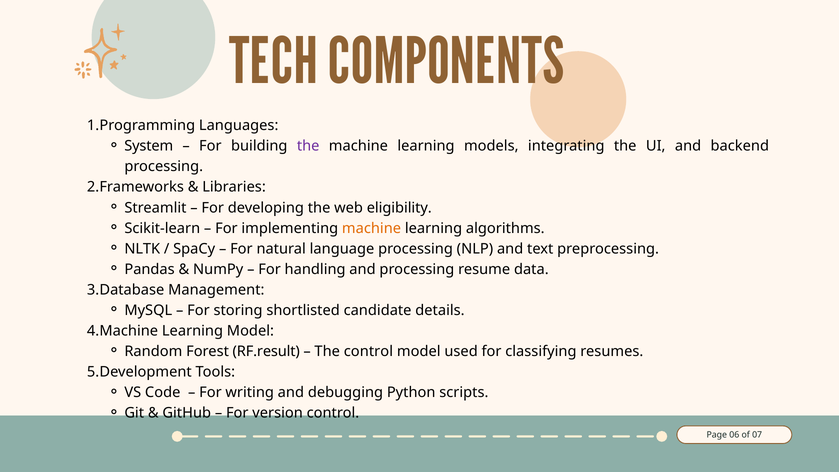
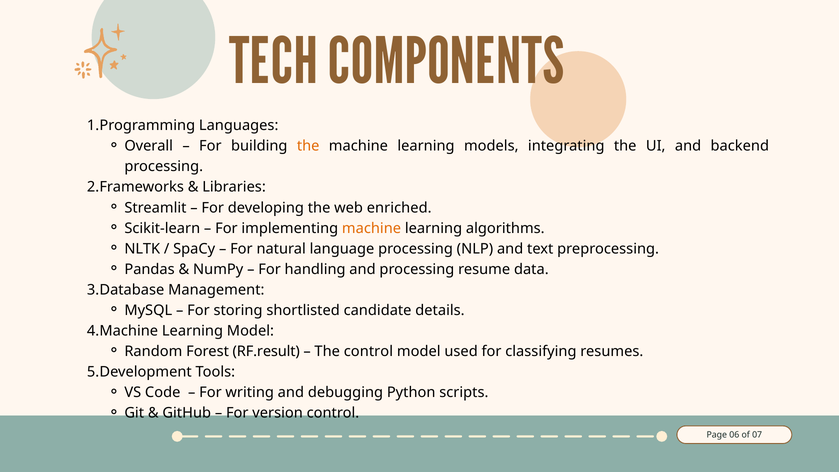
System: System -> Overall
the at (308, 146) colour: purple -> orange
eligibility: eligibility -> enriched
